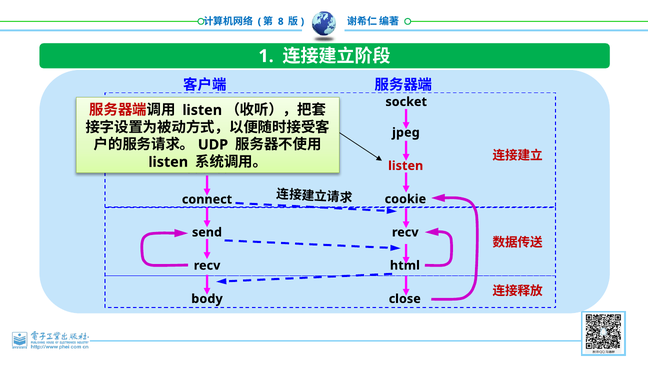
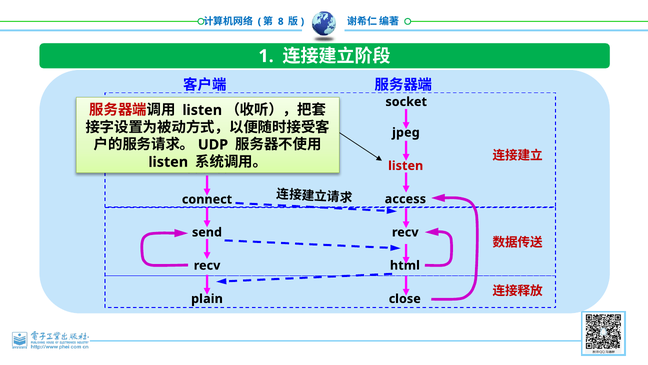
cookie: cookie -> access
body: body -> plain
